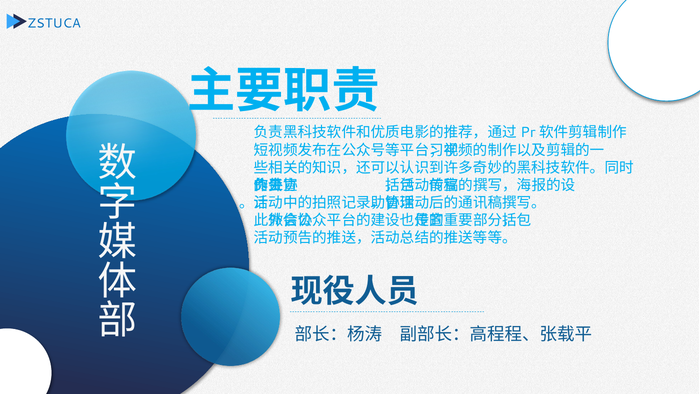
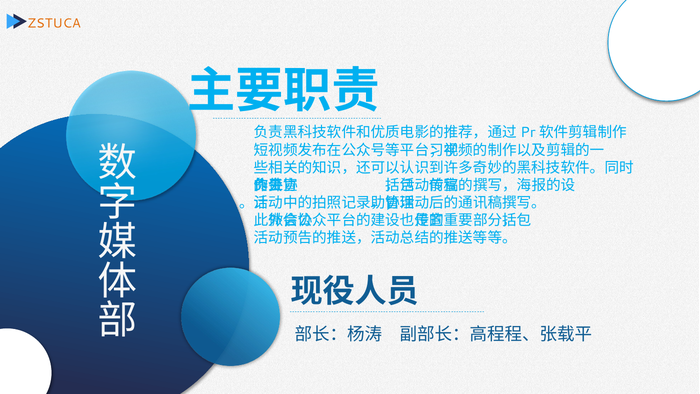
ZSTUCA colour: blue -> orange
